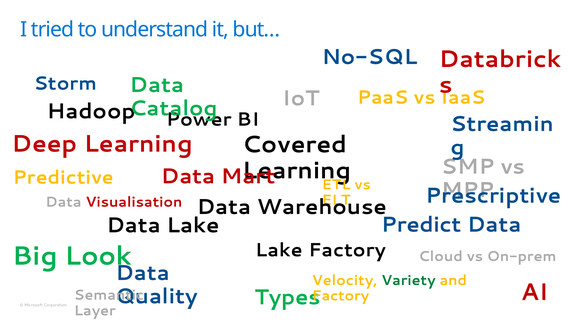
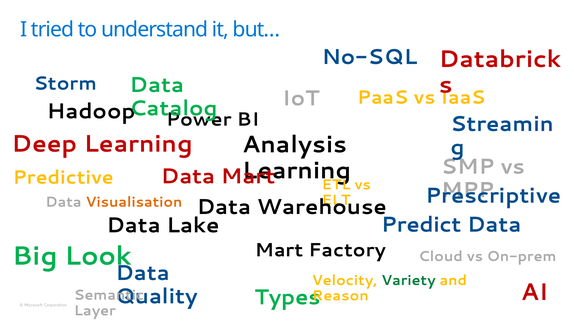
Covered: Covered -> Analysis
Visualisation colour: red -> orange
Lake at (279, 250): Lake -> Mart
Factory at (340, 296): Factory -> Reason
